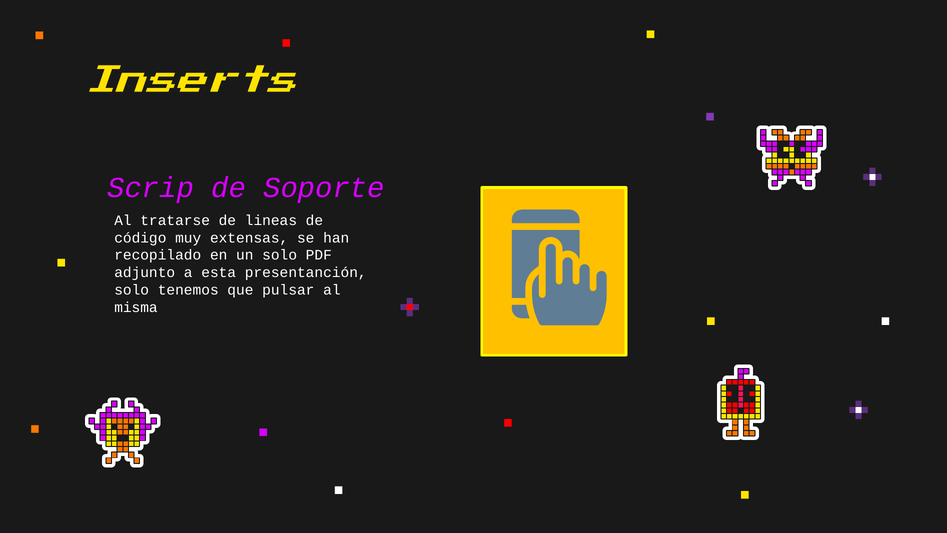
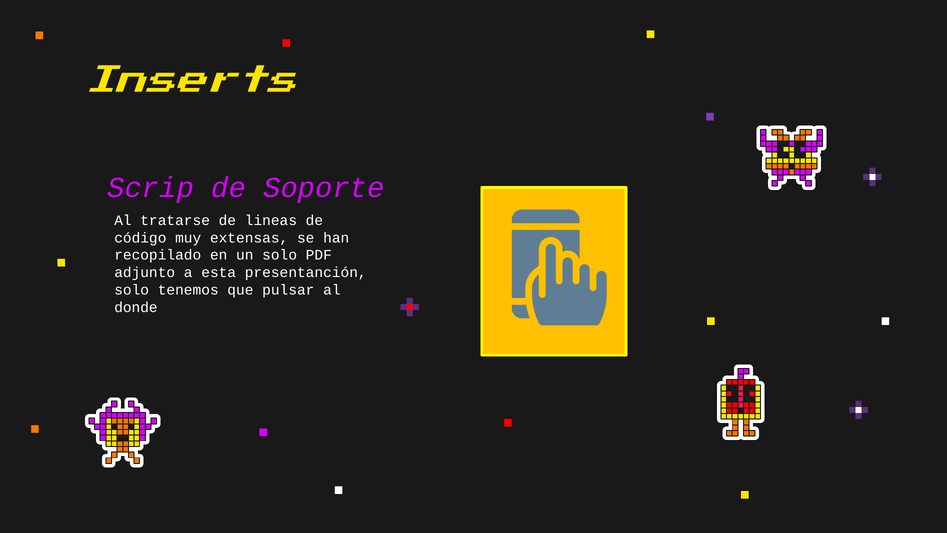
misma: misma -> donde
